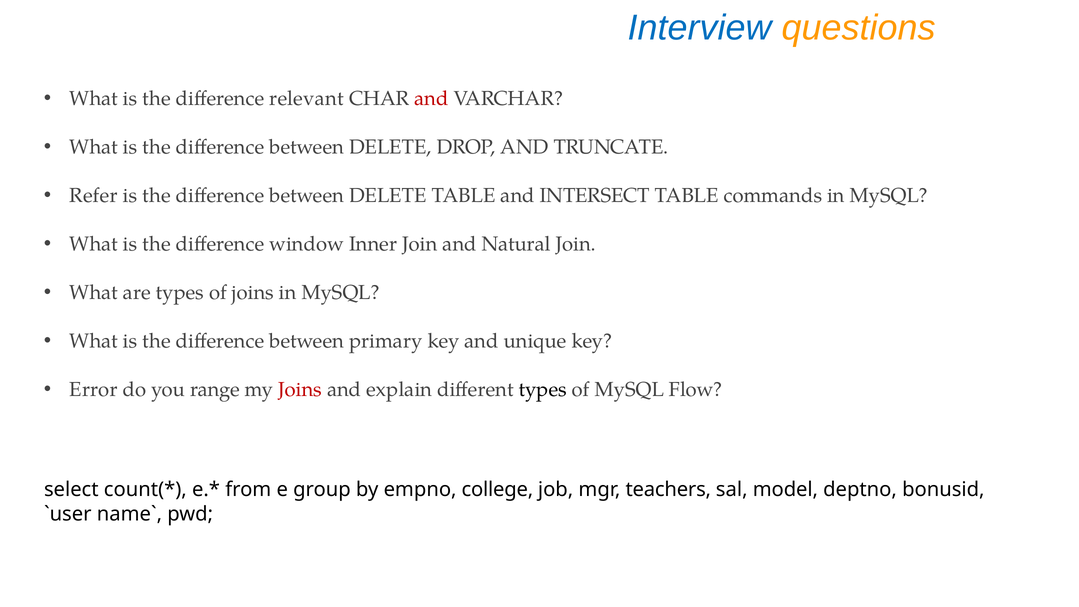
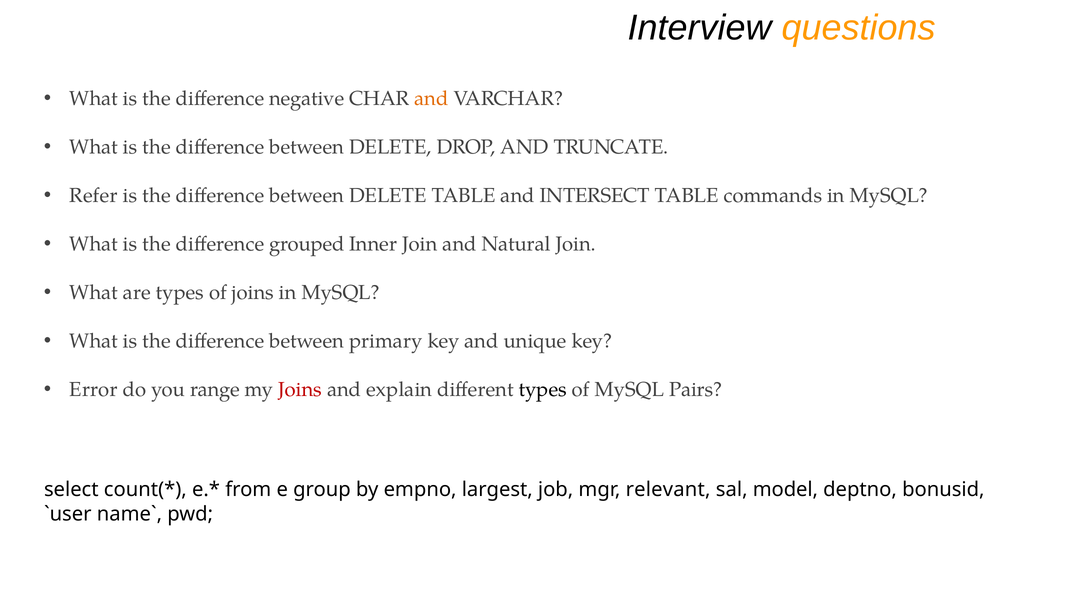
Interview colour: blue -> black
relevant: relevant -> negative
and at (431, 98) colour: red -> orange
window: window -> grouped
Flow: Flow -> Pairs
college: college -> largest
teachers: teachers -> relevant
